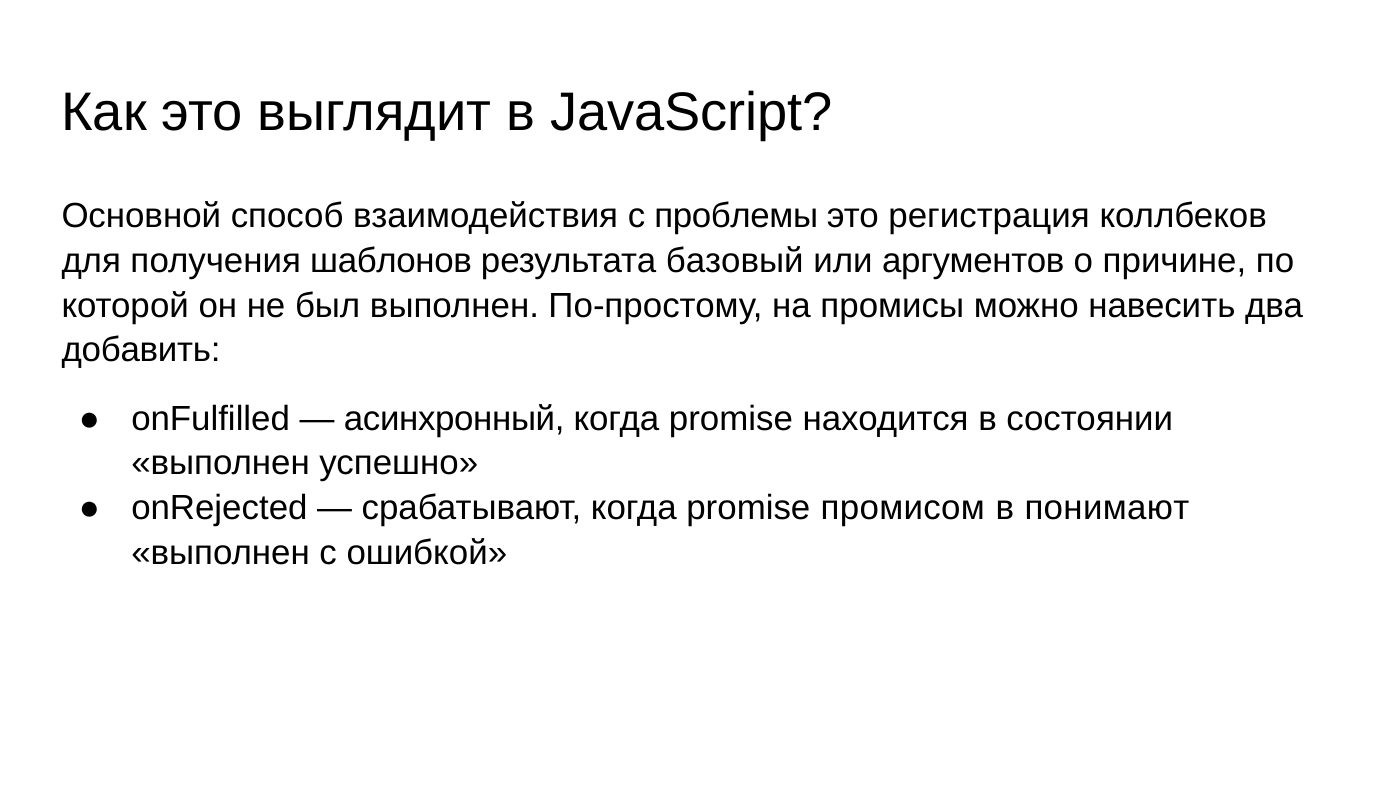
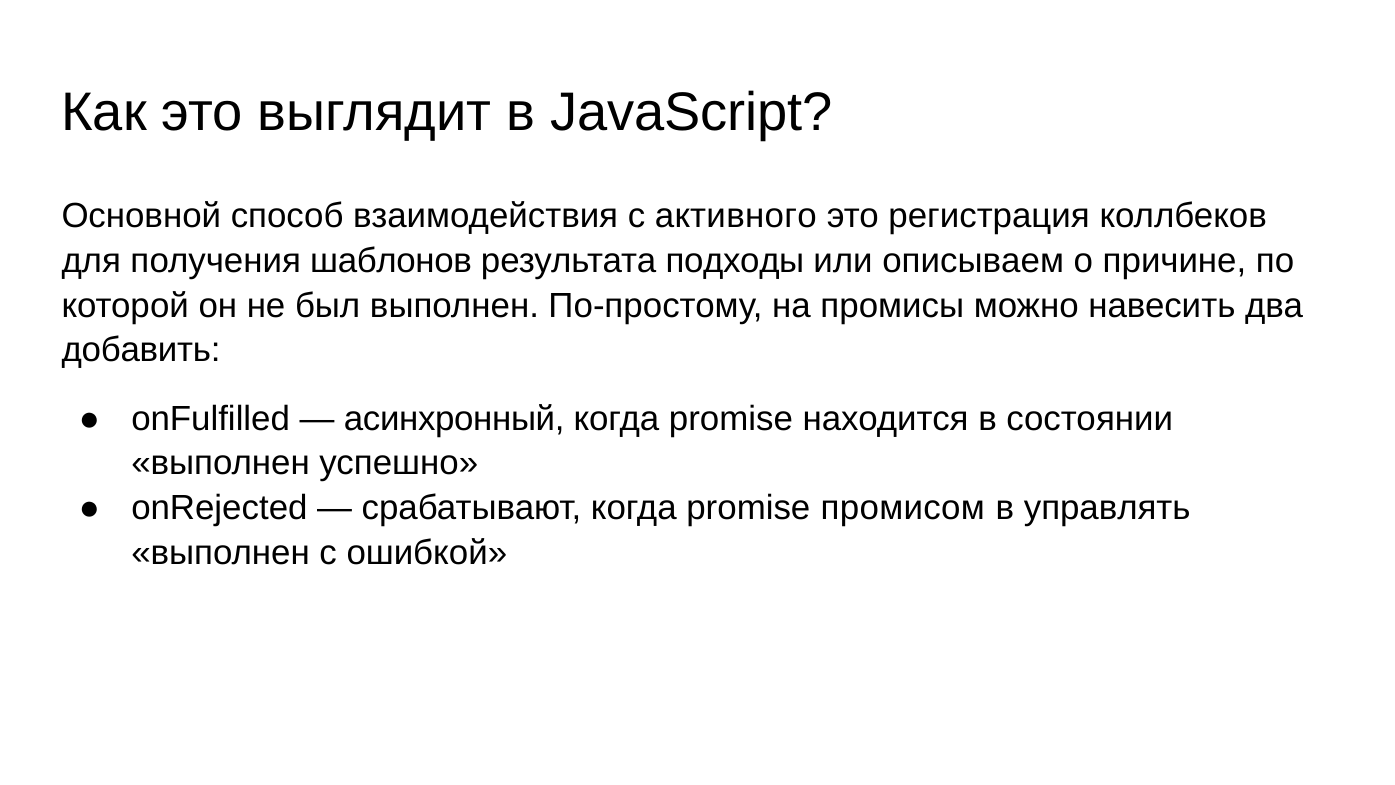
проблемы: проблемы -> активного
базовый: базовый -> подходы
аргументов: аргументов -> описываем
понимают: понимают -> управлять
